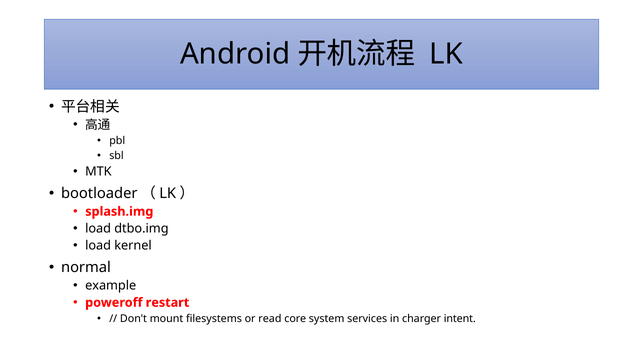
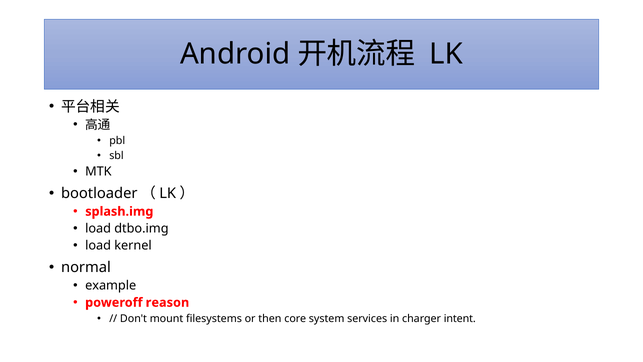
restart: restart -> reason
read: read -> then
